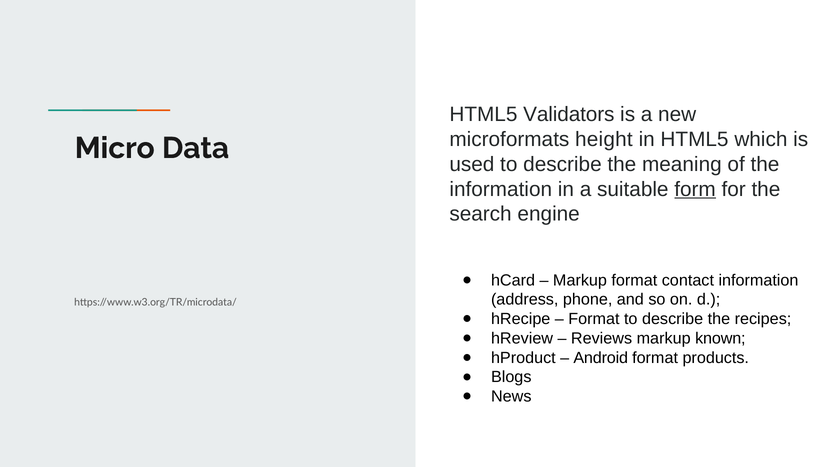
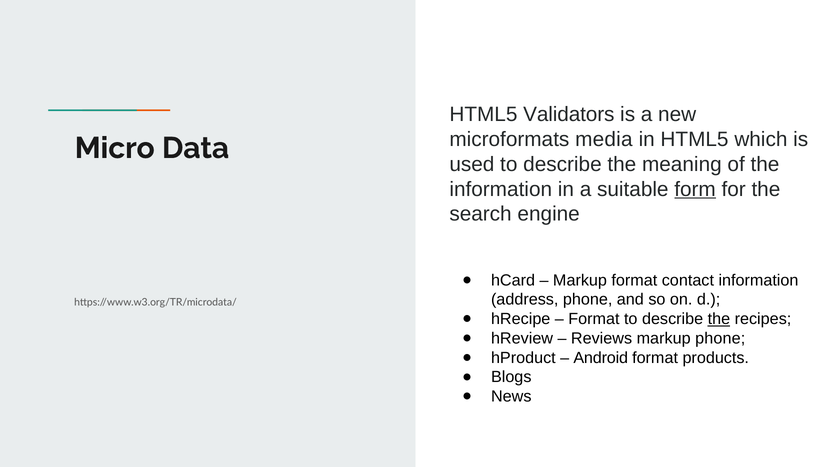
height: height -> media
the at (719, 319) underline: none -> present
markup known: known -> phone
